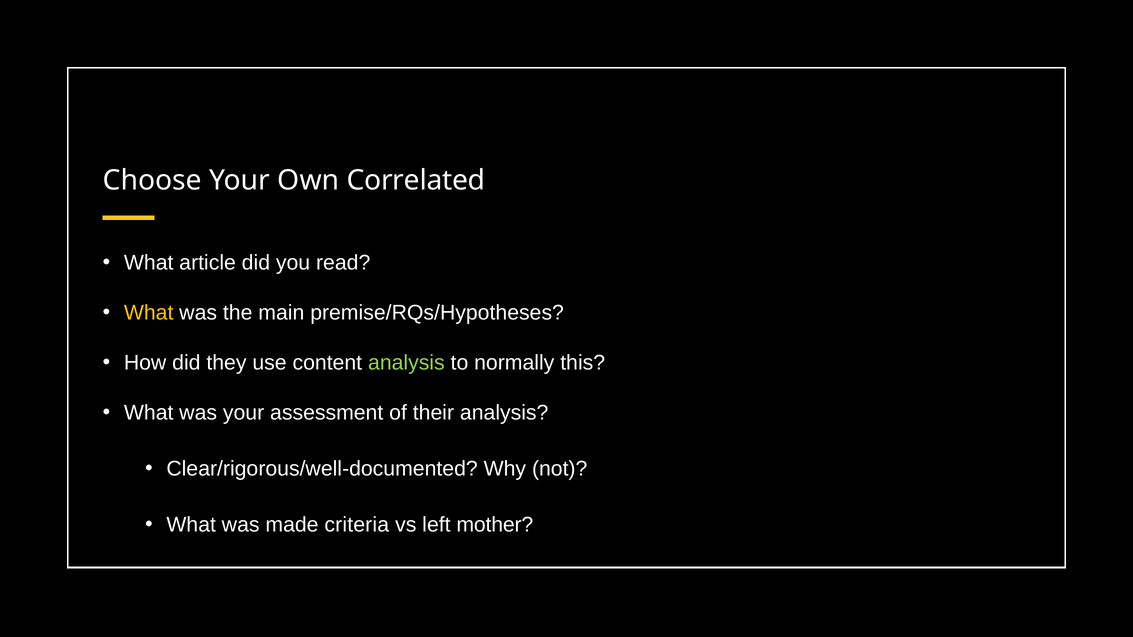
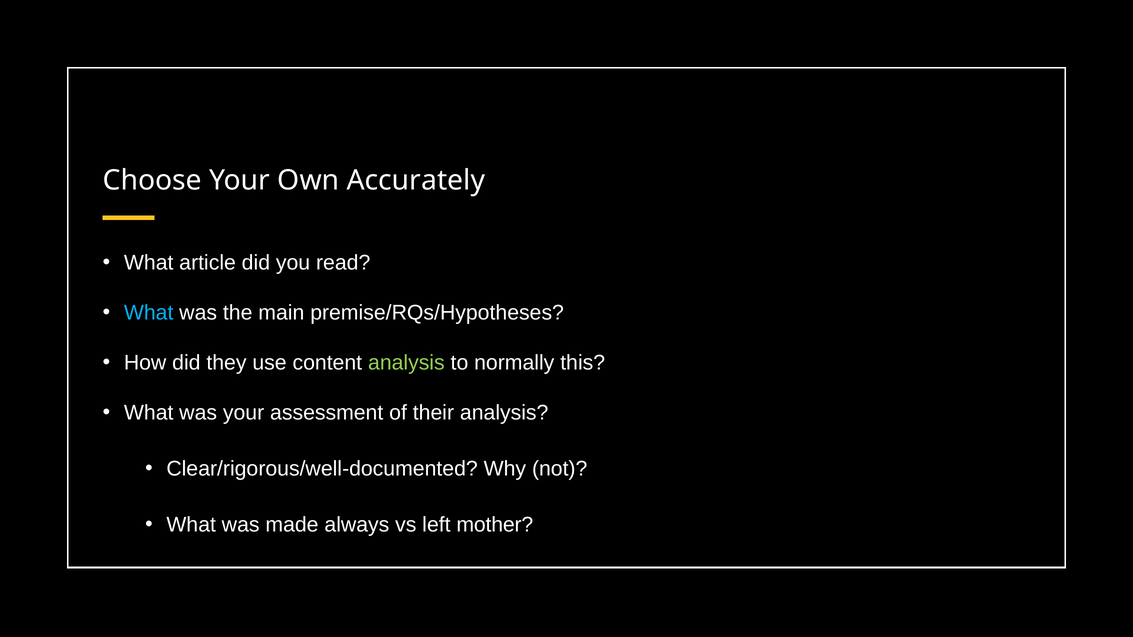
Correlated: Correlated -> Accurately
What at (149, 313) colour: yellow -> light blue
criteria: criteria -> always
